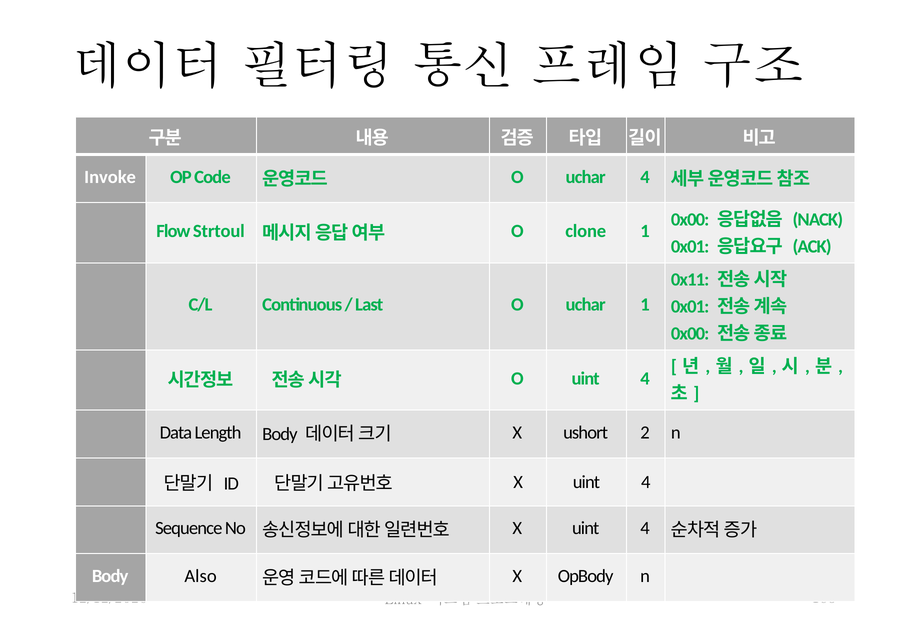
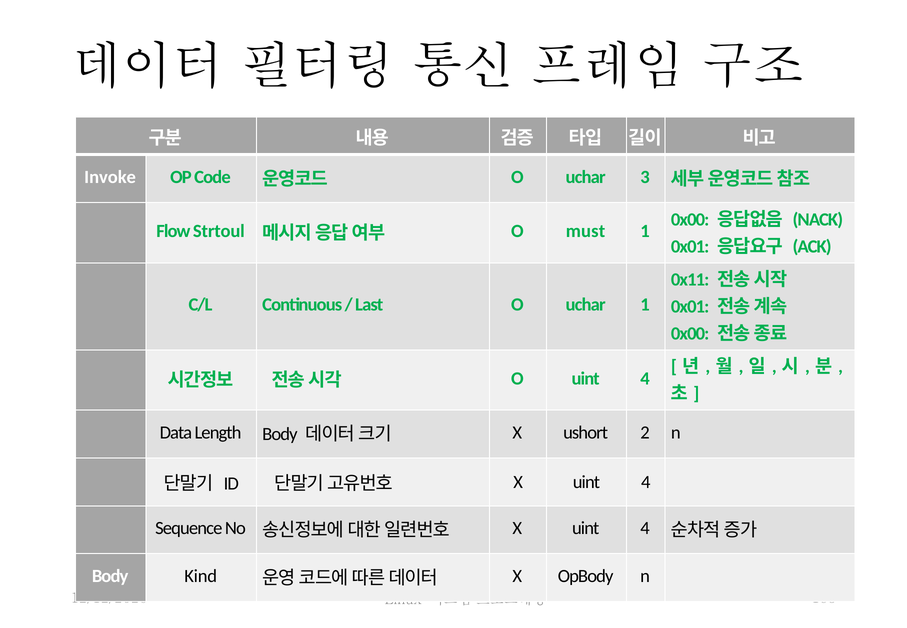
uchar 4: 4 -> 3
clone: clone -> must
Also: Also -> Kind
